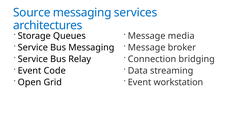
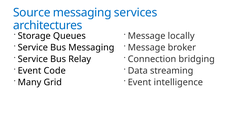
media: media -> locally
Open: Open -> Many
workstation: workstation -> intelligence
